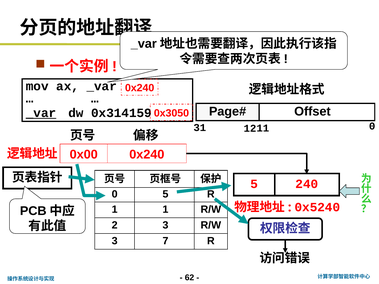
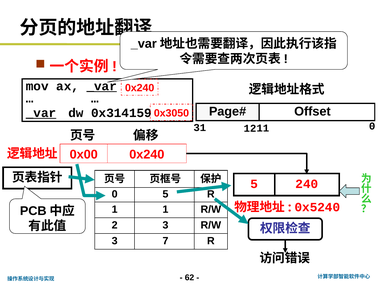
_var at (102, 86) underline: none -> present
